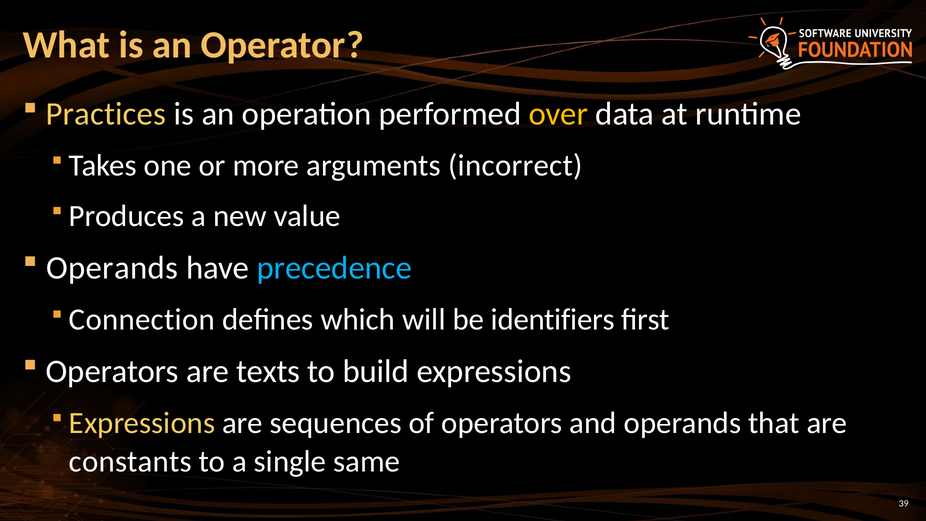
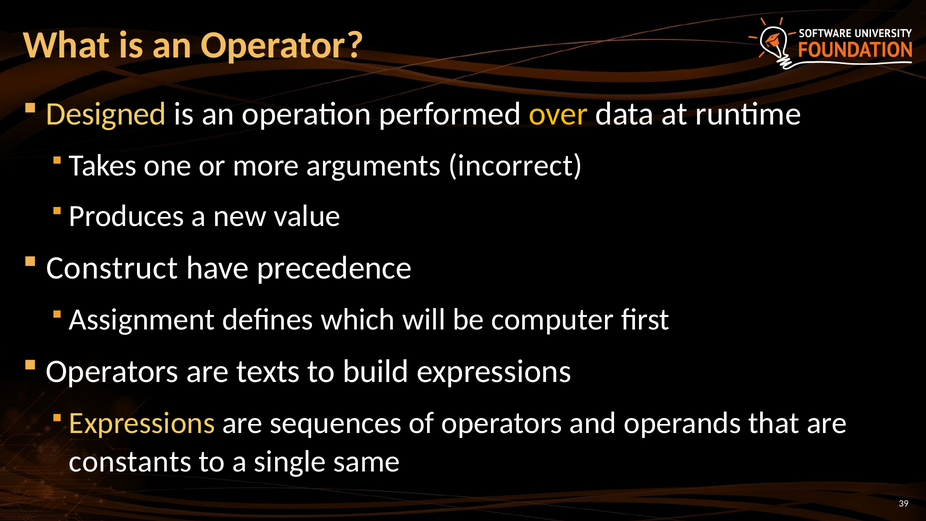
Practices: Practices -> Designed
Operands at (112, 268): Operands -> Construct
precedence colour: light blue -> white
Connection: Connection -> Assignment
identifiers: identifiers -> computer
